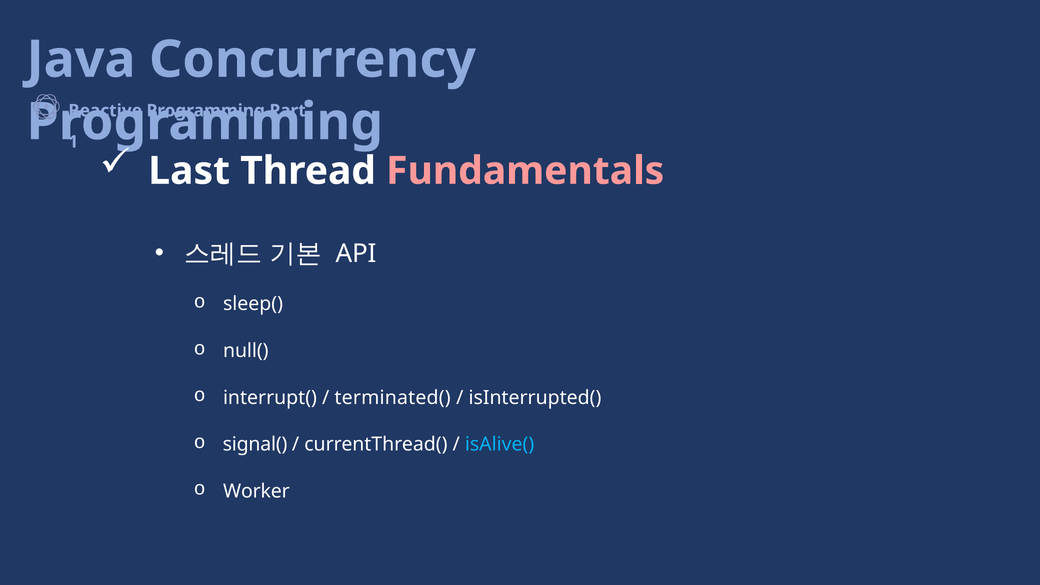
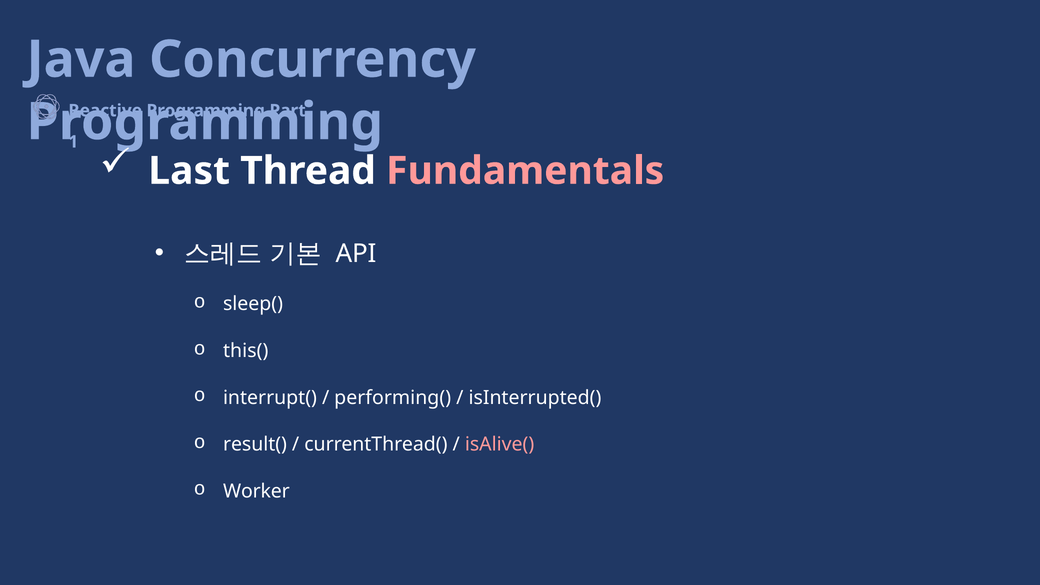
null(: null( -> this(
terminated(: terminated( -> performing(
signal(: signal( -> result(
isAlive( colour: light blue -> pink
